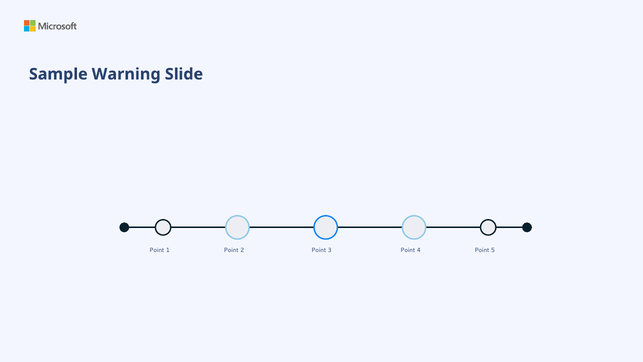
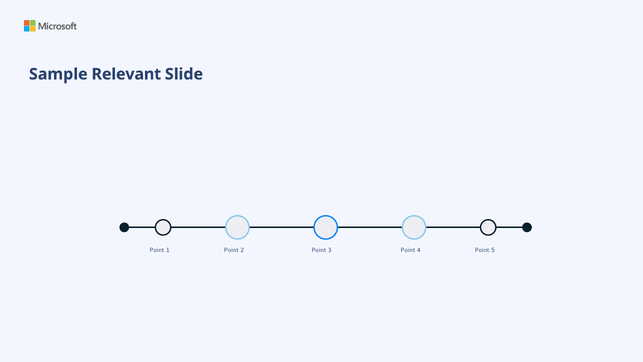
Warning: Warning -> Relevant
